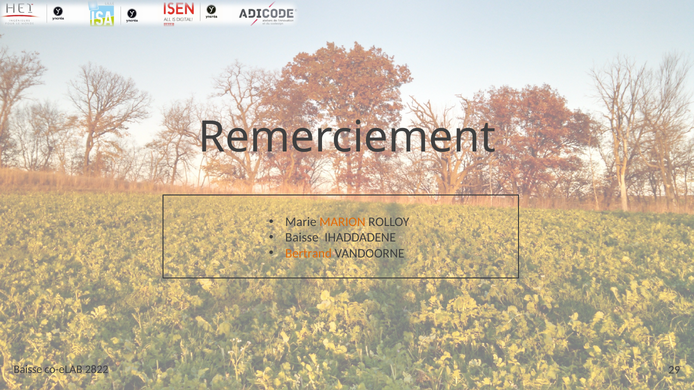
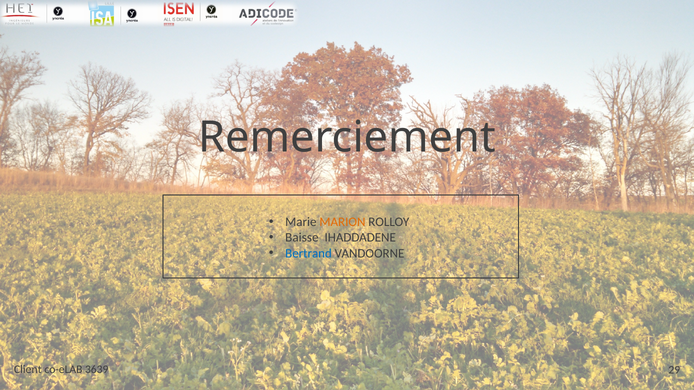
Bertrand colour: orange -> blue
Baisse at (28, 370): Baisse -> Client
2822: 2822 -> 3639
